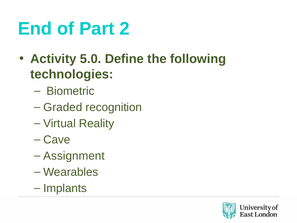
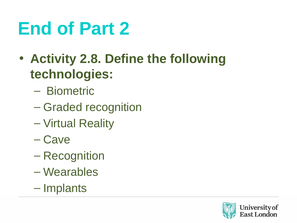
5.0: 5.0 -> 2.8
Assignment at (74, 156): Assignment -> Recognition
